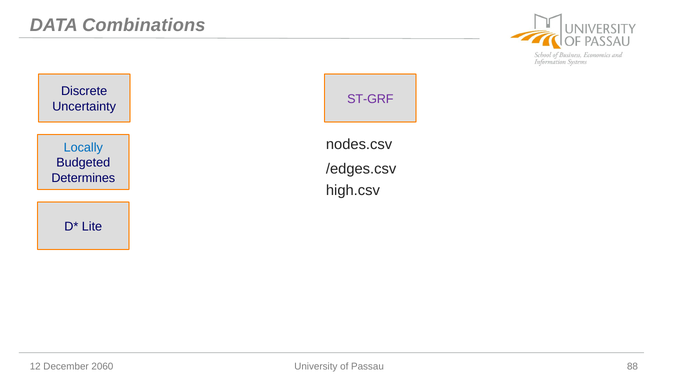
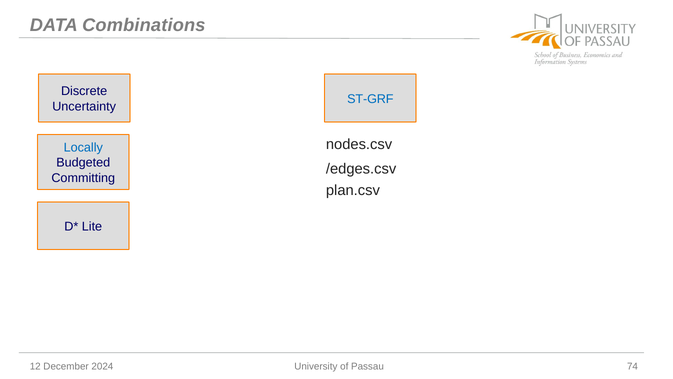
ST-GRF colour: purple -> blue
Determines: Determines -> Committing
high.csv: high.csv -> plan.csv
2060: 2060 -> 2024
88: 88 -> 74
